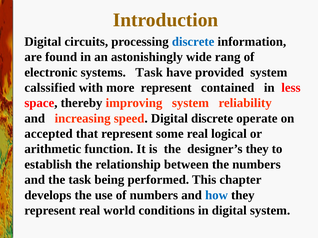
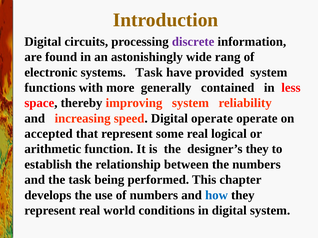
discrete at (193, 42) colour: blue -> purple
calssified: calssified -> functions
more represent: represent -> generally
Digital discrete: discrete -> operate
